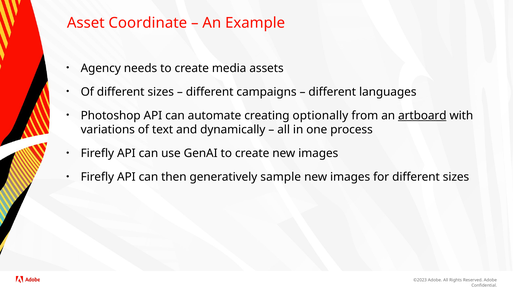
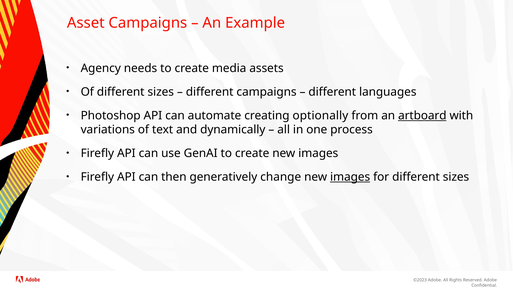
Asset Coordinate: Coordinate -> Campaigns
sample: sample -> change
images at (350, 177) underline: none -> present
